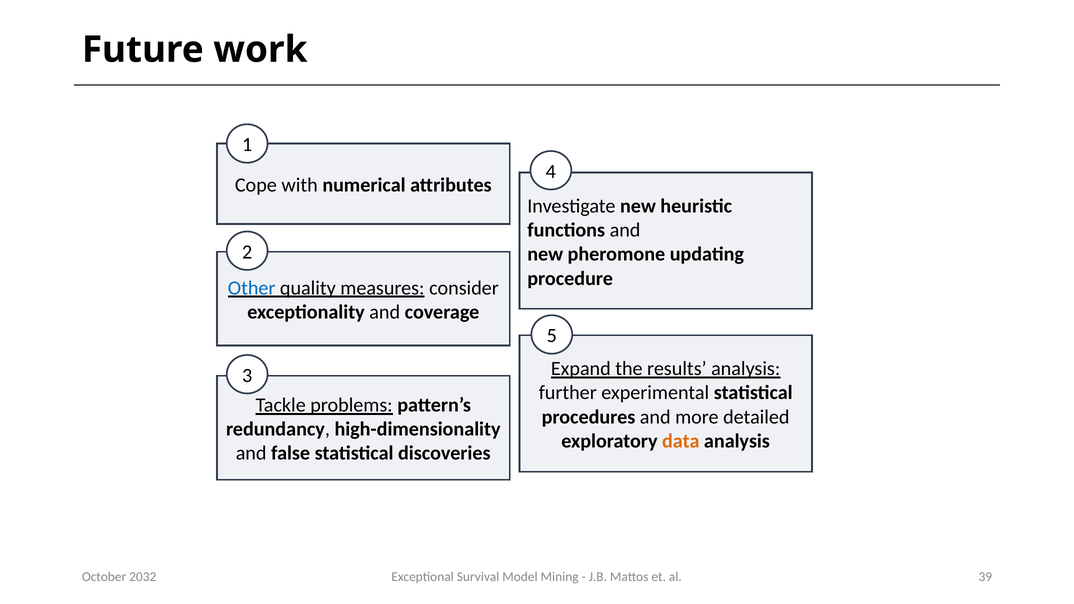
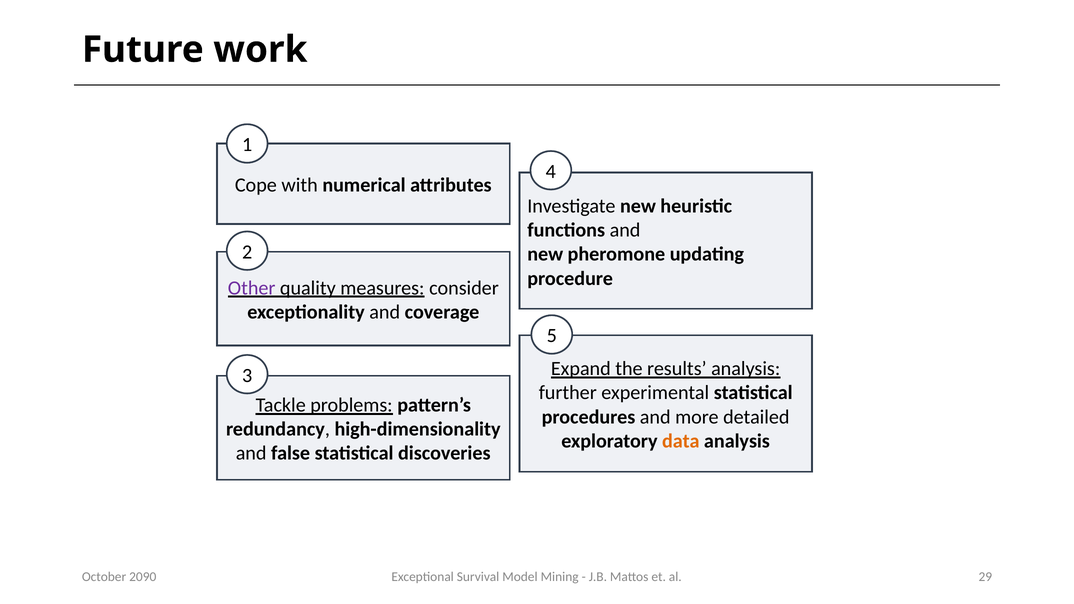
Other colour: blue -> purple
39: 39 -> 29
2032: 2032 -> 2090
